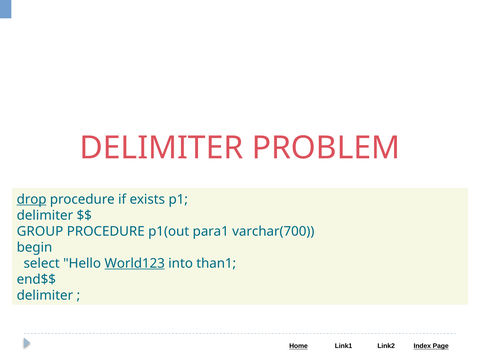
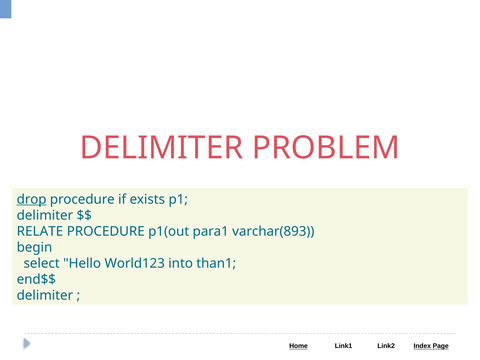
GROUP: GROUP -> RELATE
varchar(700: varchar(700 -> varchar(893
World123 underline: present -> none
